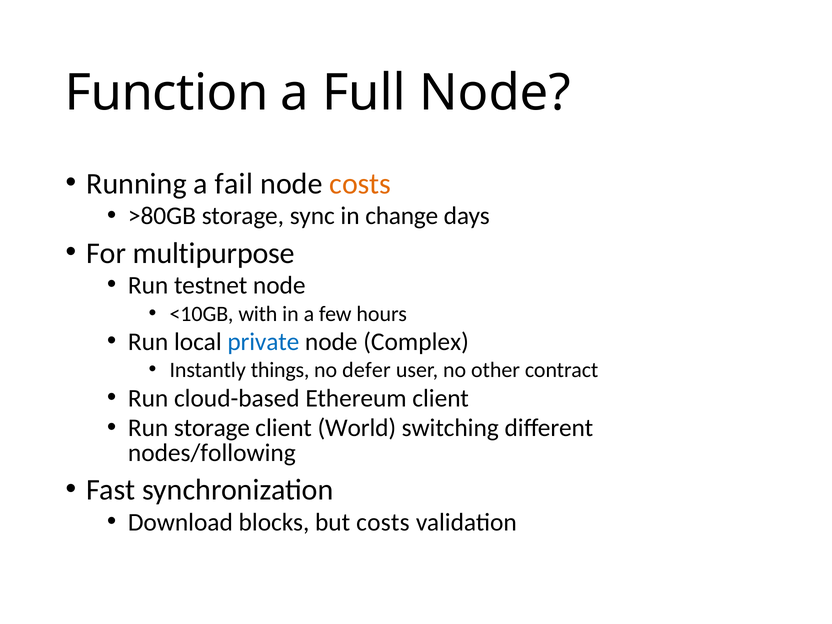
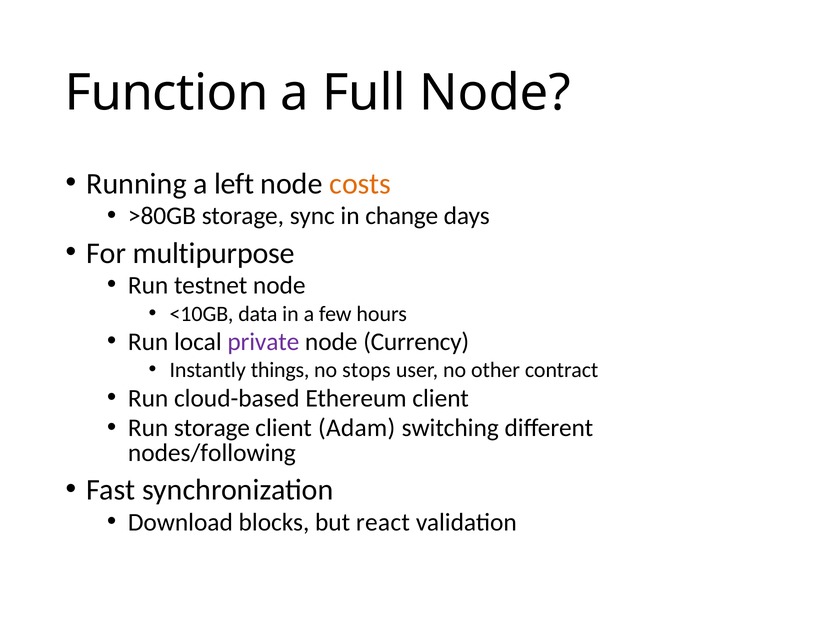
fail: fail -> left
with: with -> data
private colour: blue -> purple
Complex: Complex -> Currency
defer: defer -> stops
World: World -> Adam
but costs: costs -> react
